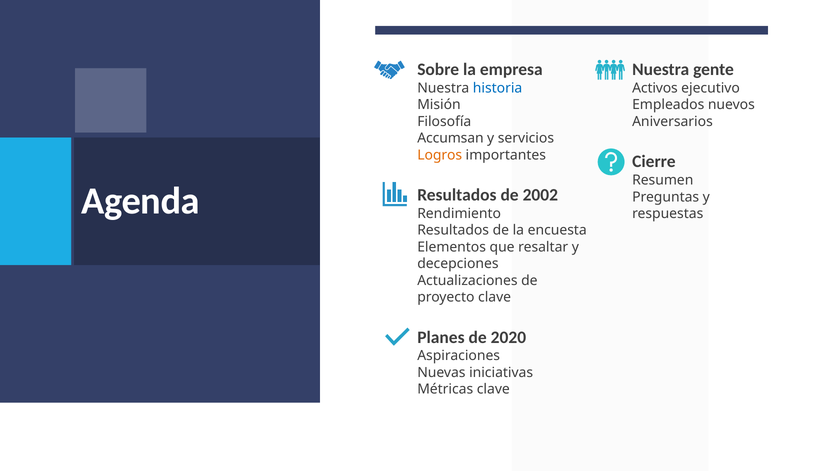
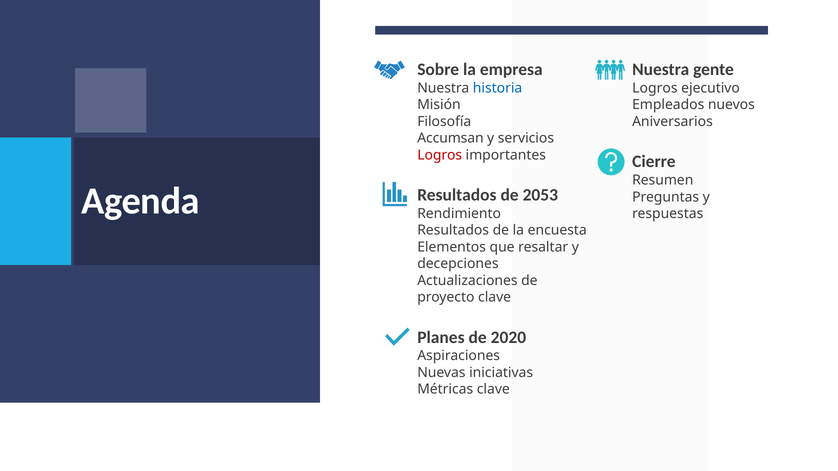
Activos at (655, 88): Activos -> Logros
Logros at (440, 155) colour: orange -> red
2002: 2002 -> 2053
